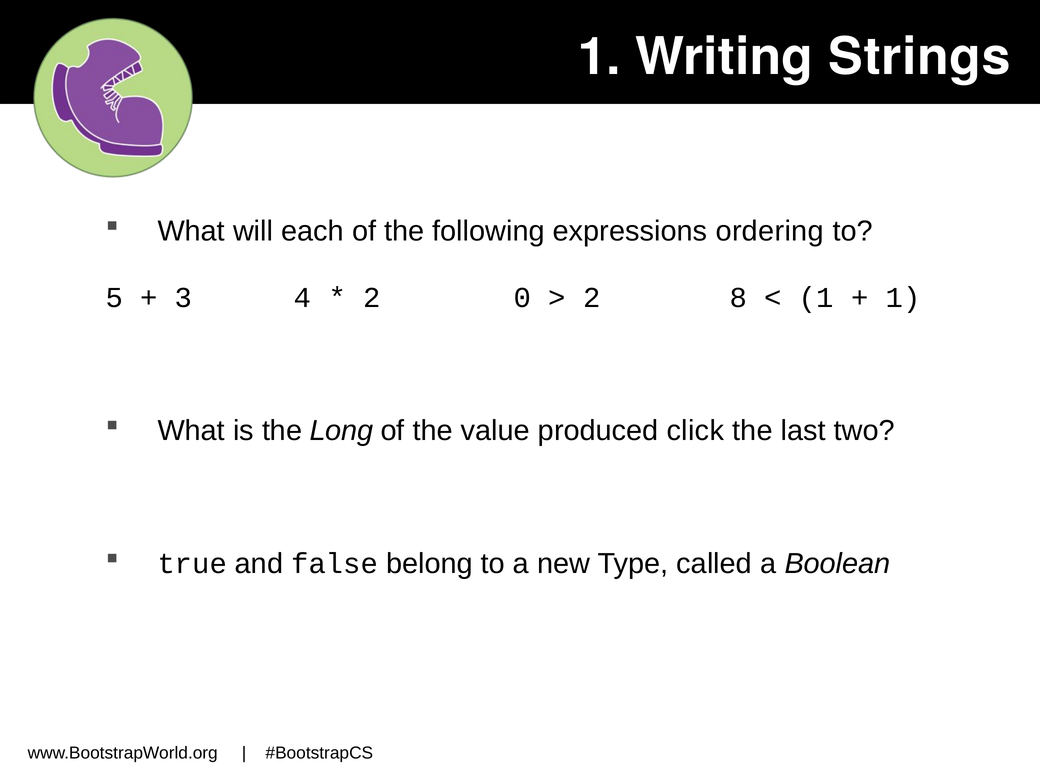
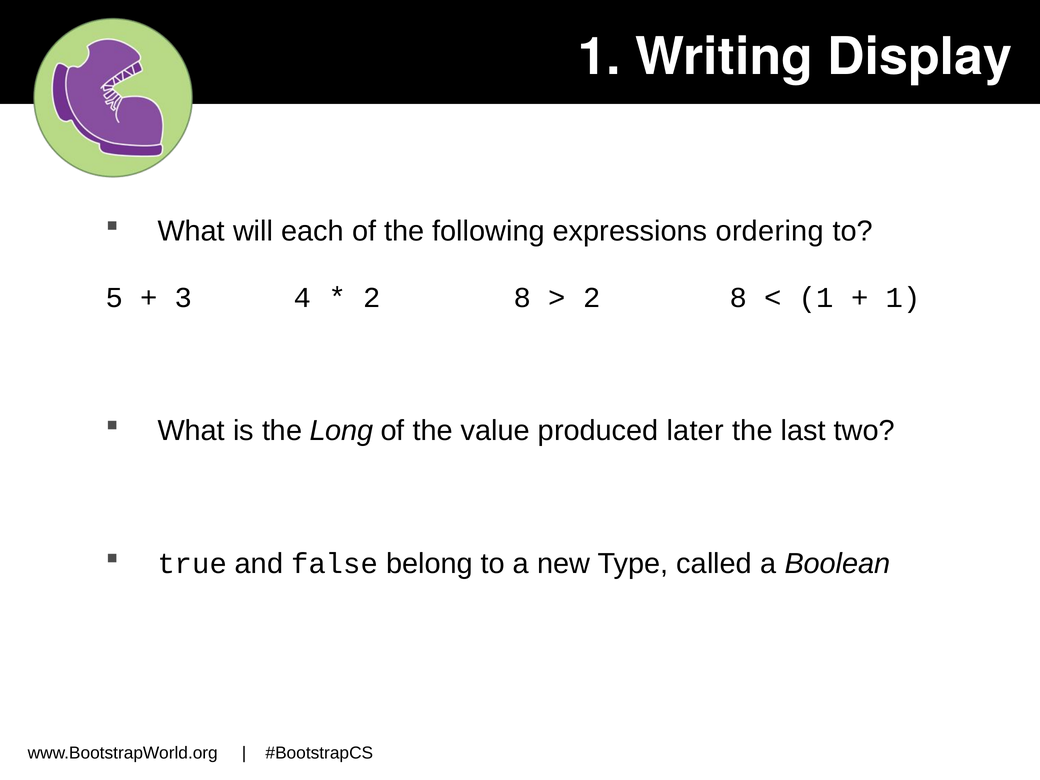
Strings: Strings -> Display
0 at (522, 298): 0 -> 8
click: click -> later
